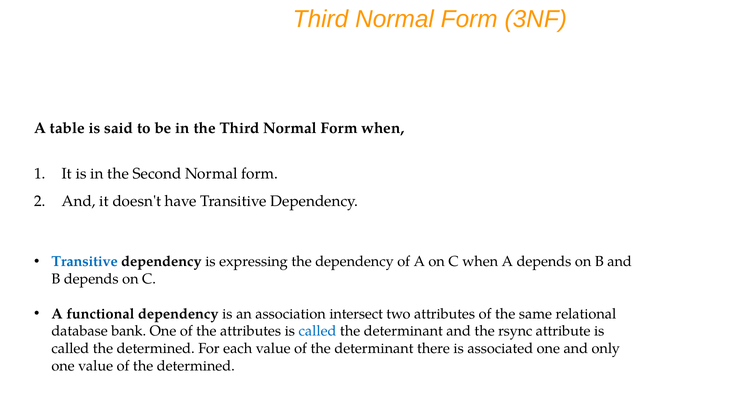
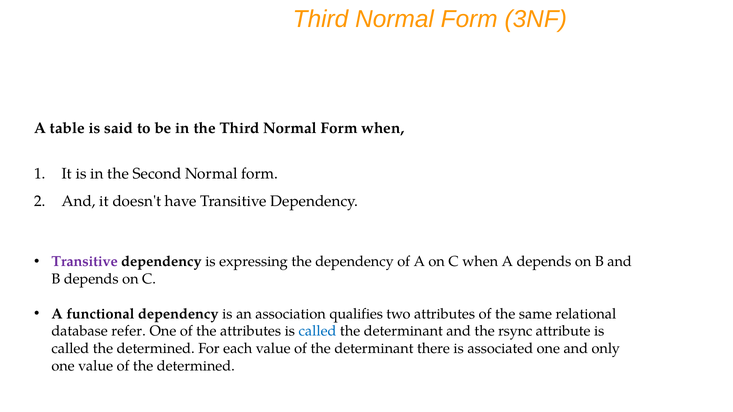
Transitive at (85, 262) colour: blue -> purple
intersect: intersect -> qualifies
bank: bank -> refer
